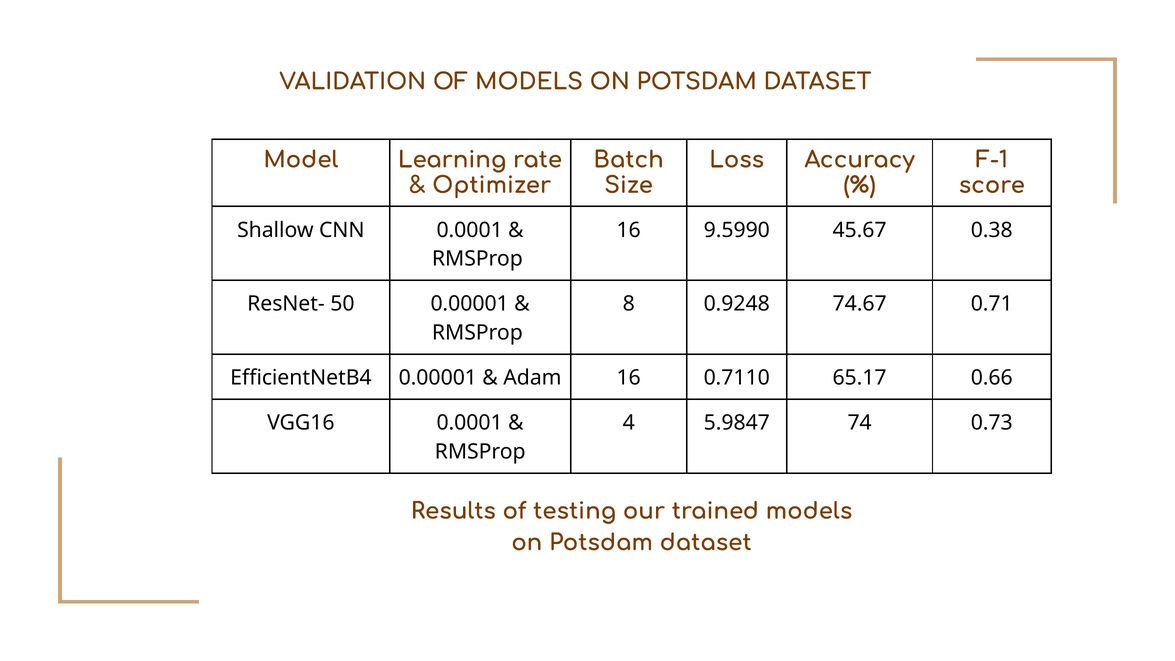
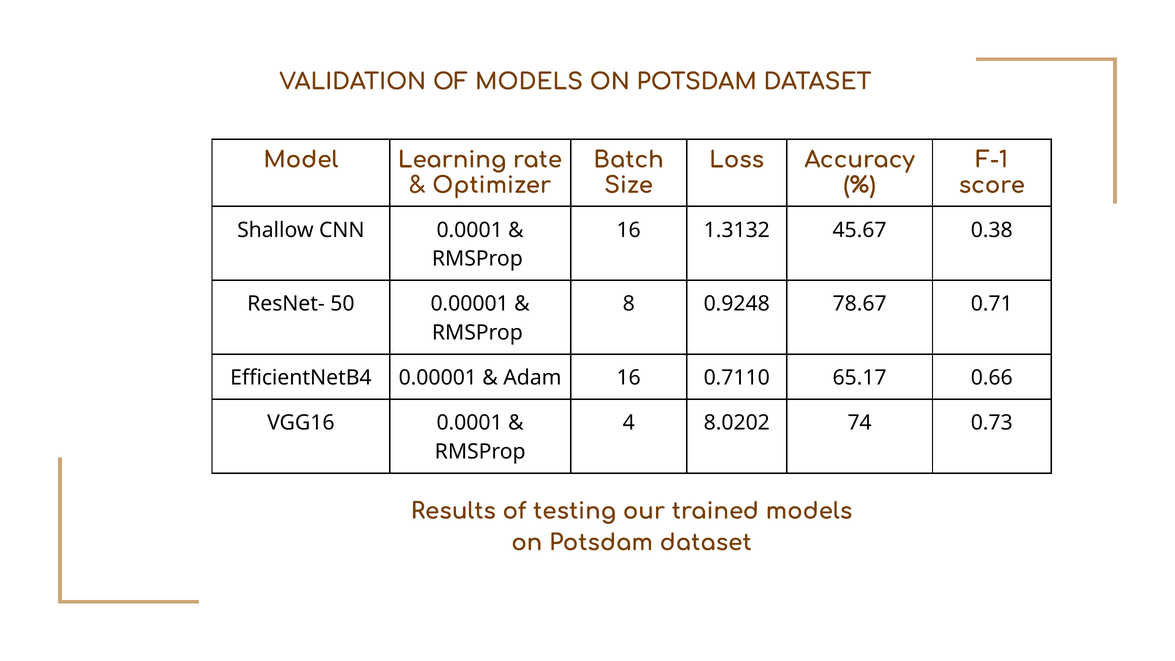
9.5990: 9.5990 -> 1.3132
74.67: 74.67 -> 78.67
5.9847: 5.9847 -> 8.0202
